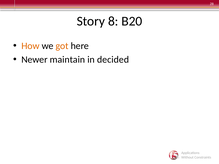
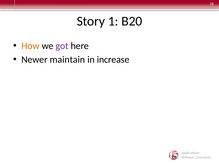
8: 8 -> 1
got colour: orange -> purple
decided: decided -> increase
